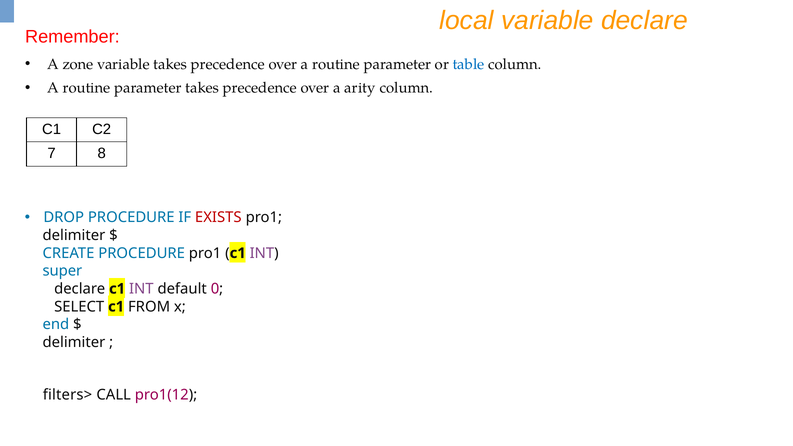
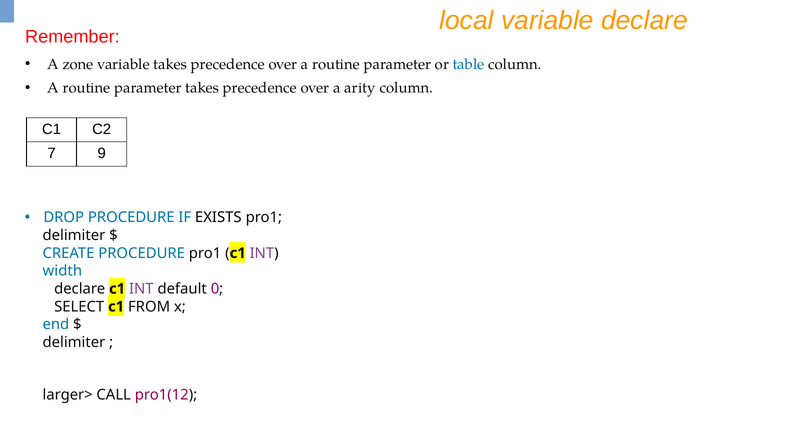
8: 8 -> 9
EXISTS colour: red -> black
super: super -> width
filters>: filters> -> larger>
